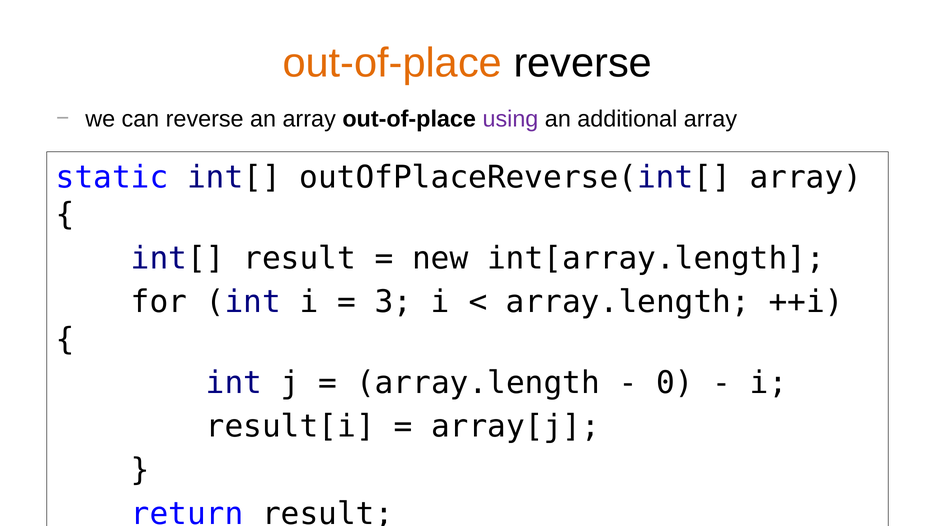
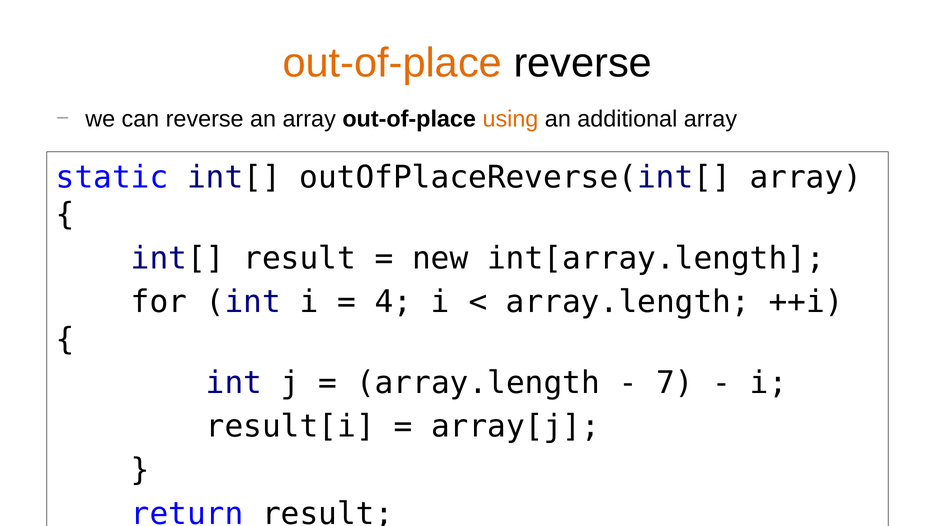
using colour: purple -> orange
3: 3 -> 4
0: 0 -> 7
